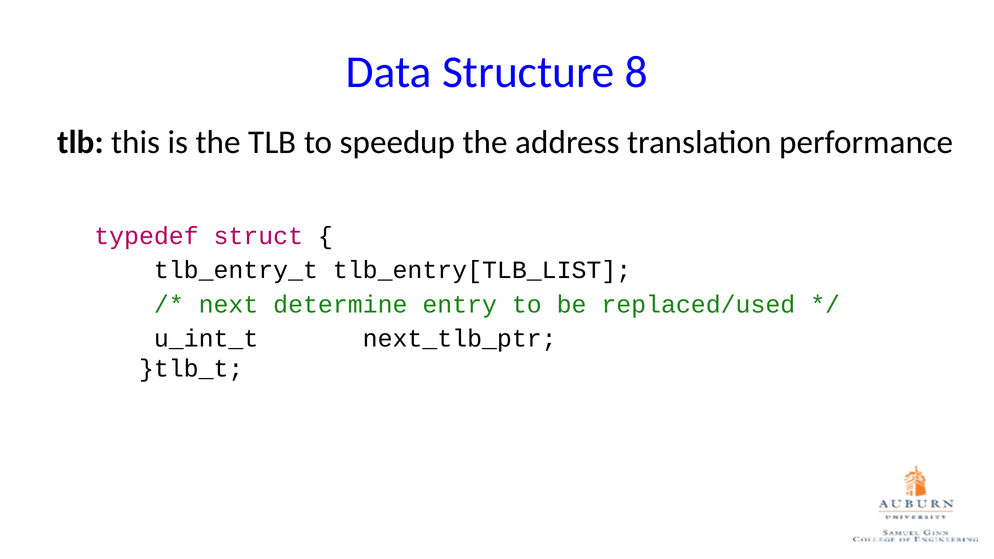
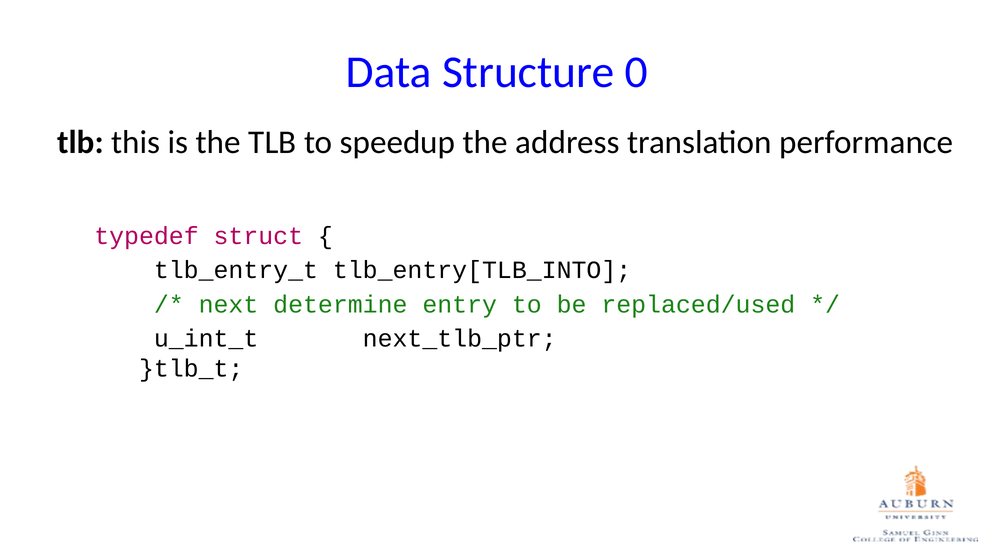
8: 8 -> 0
tlb_entry[TLB_LIST: tlb_entry[TLB_LIST -> tlb_entry[TLB_INTO
